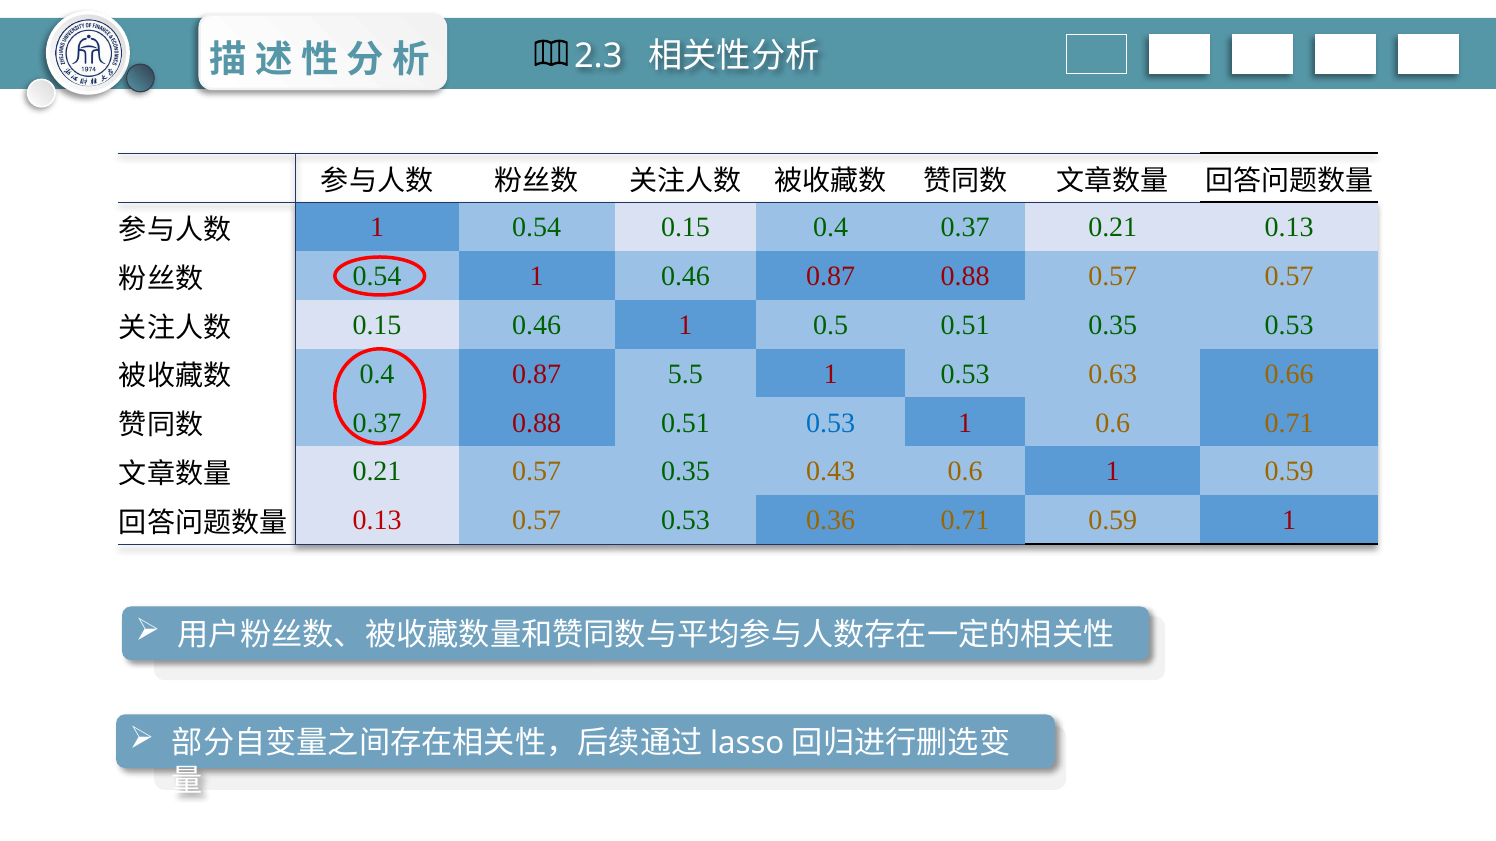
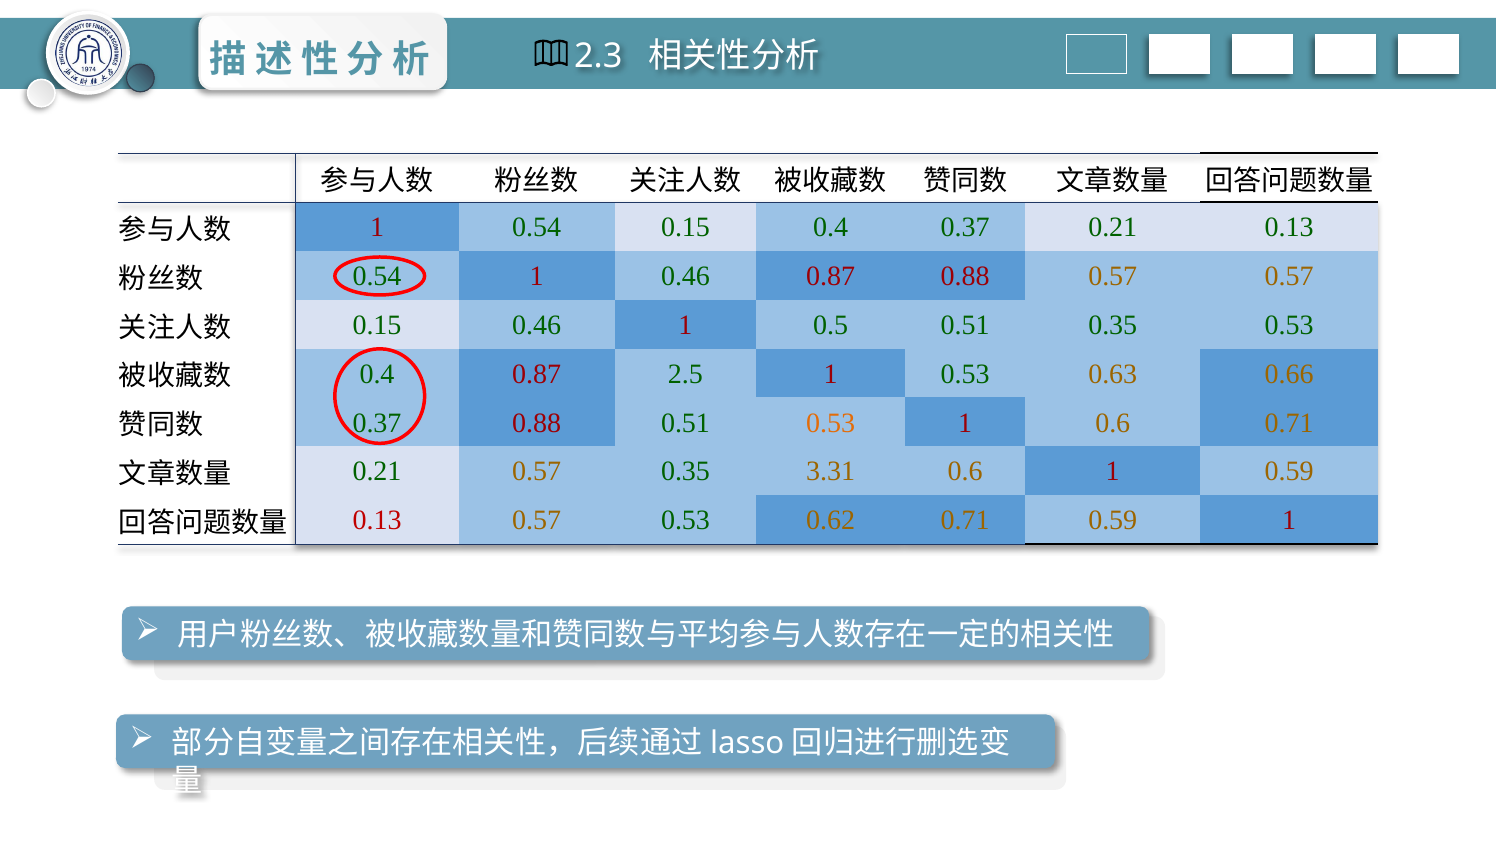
5.5: 5.5 -> 2.5
0.53 at (831, 423) colour: blue -> orange
0.43: 0.43 -> 3.31
0.36: 0.36 -> 0.62
